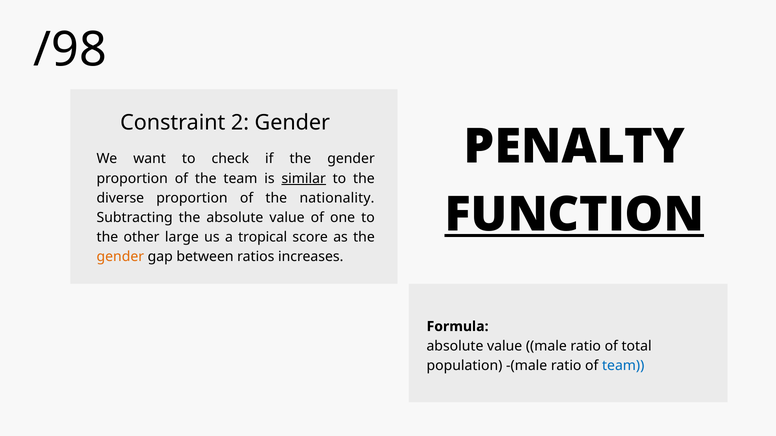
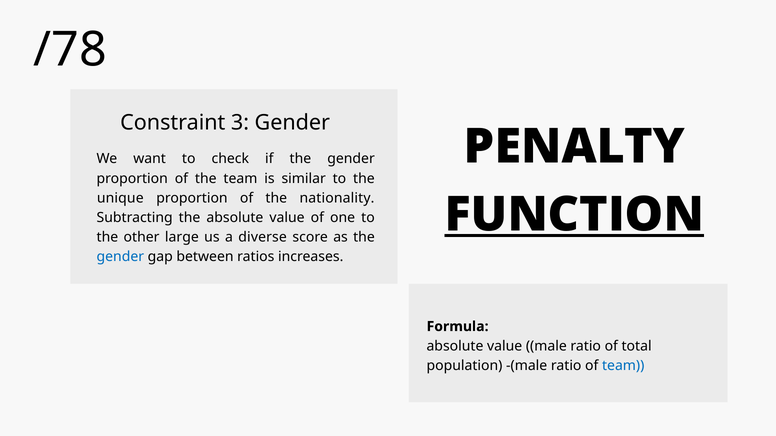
/98: /98 -> /78
2: 2 -> 3
similar underline: present -> none
diverse: diverse -> unique
tropical: tropical -> diverse
gender at (120, 257) colour: orange -> blue
